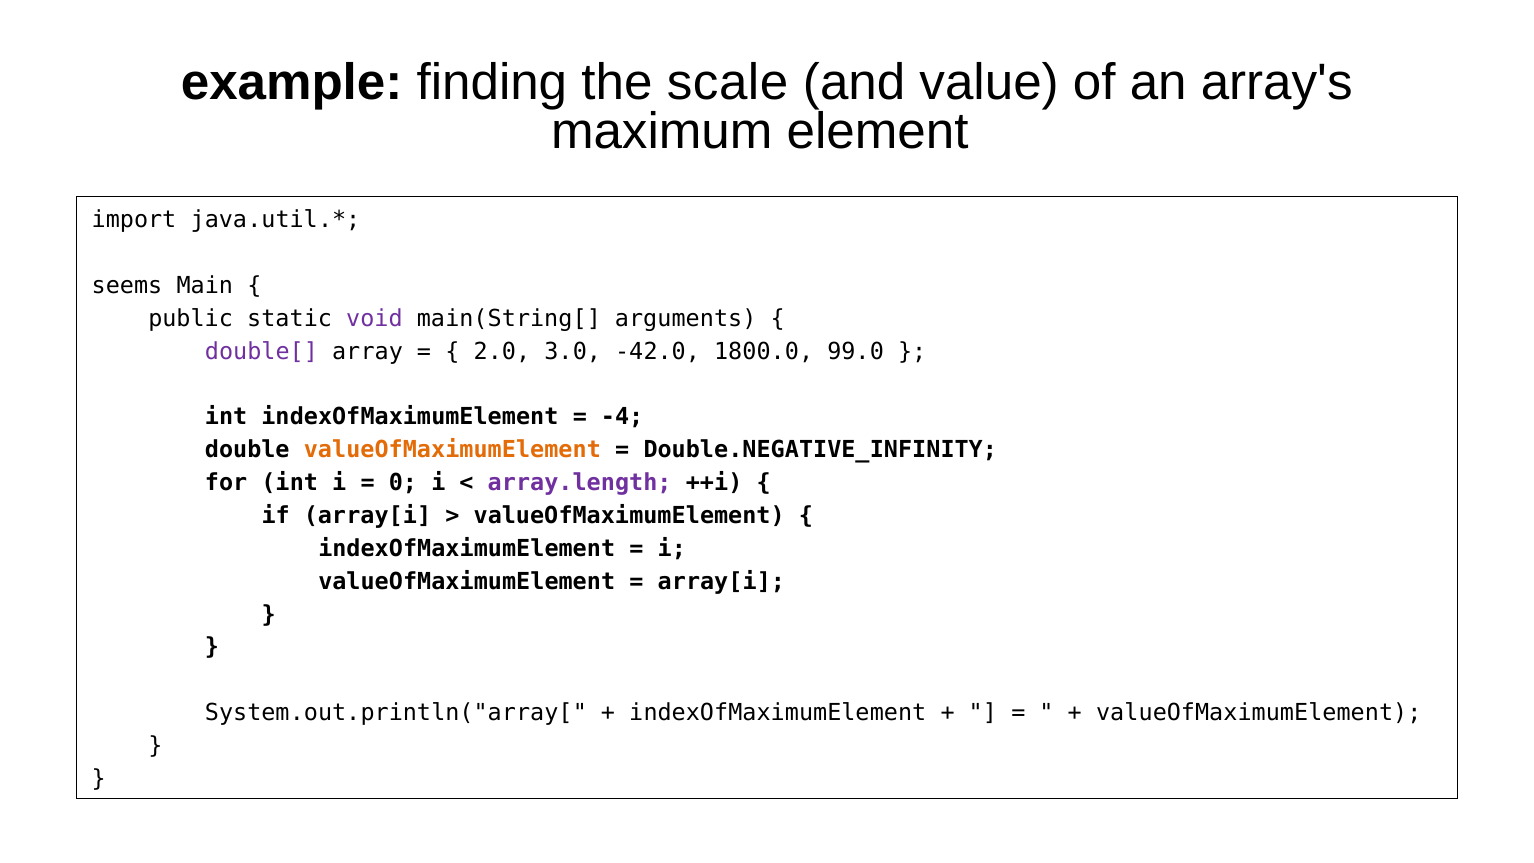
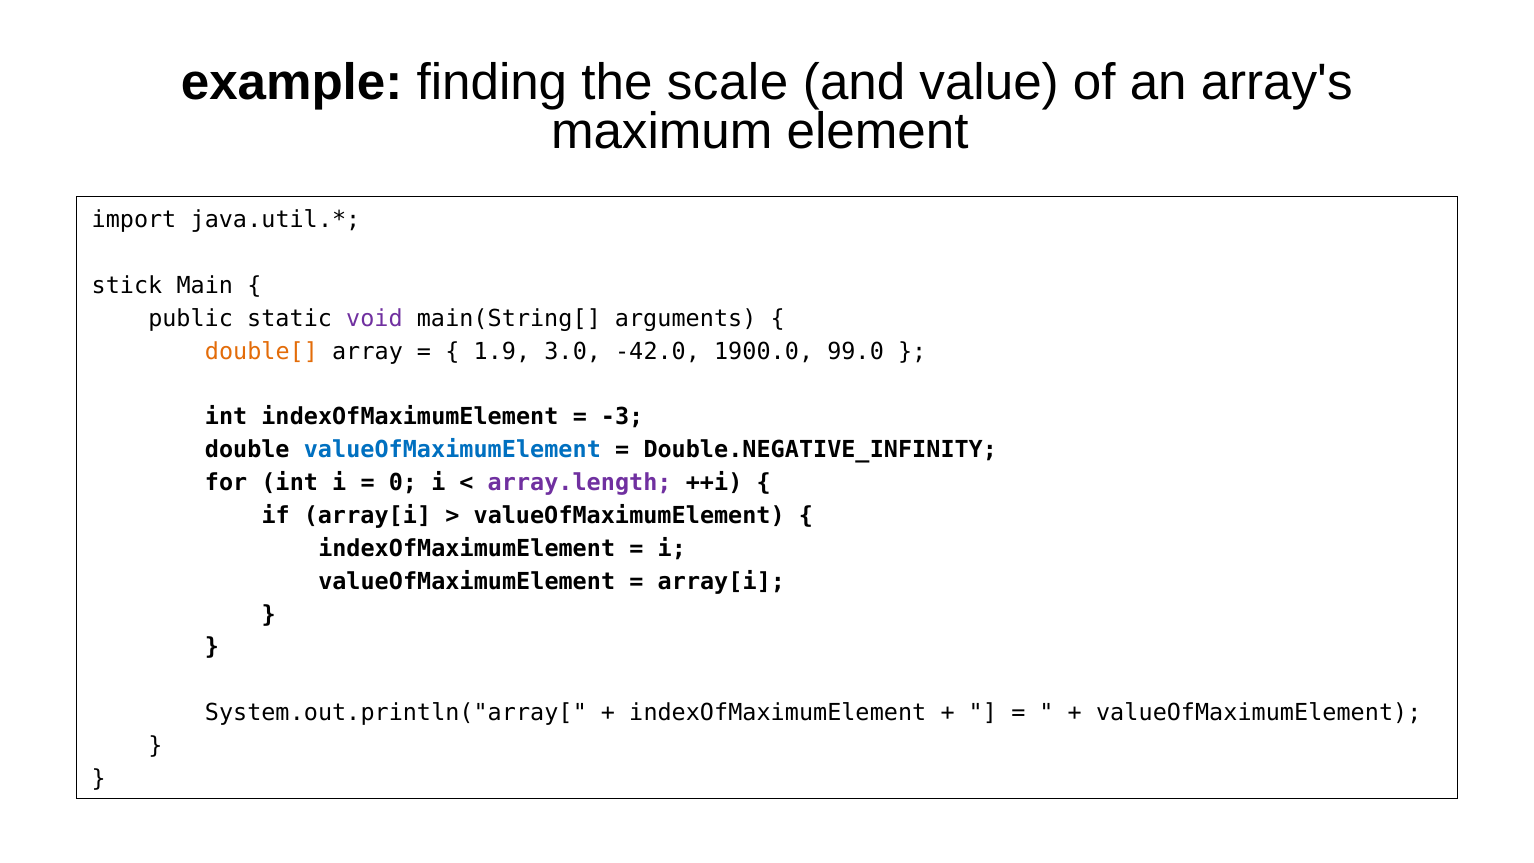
seems: seems -> stick
double[ colour: purple -> orange
2.0: 2.0 -> 1.9
1800.0: 1800.0 -> 1900.0
-4: -4 -> -3
valueOfMaximumElement at (452, 450) colour: orange -> blue
